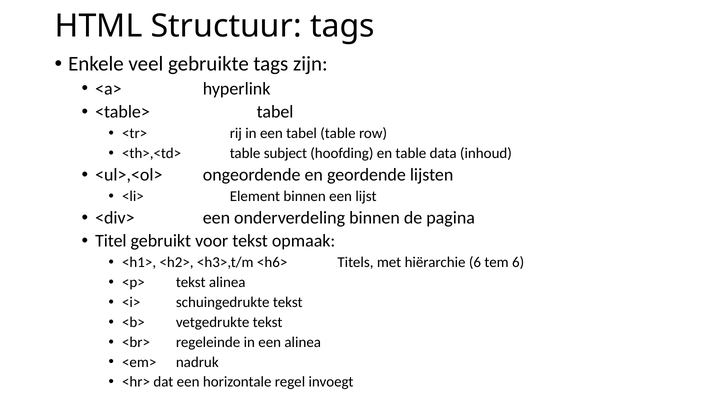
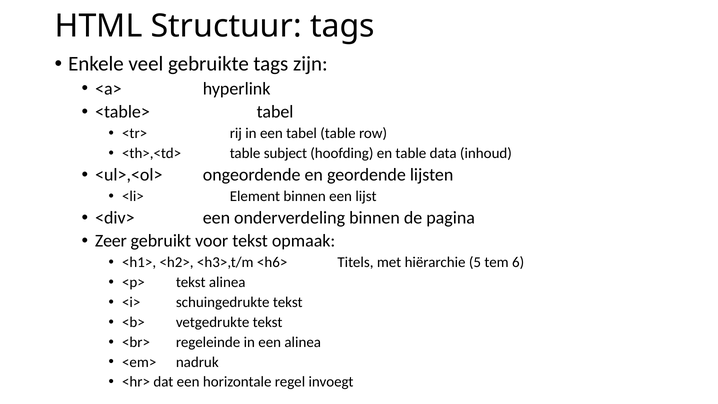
Titel: Titel -> Zeer
hiërarchie 6: 6 -> 5
